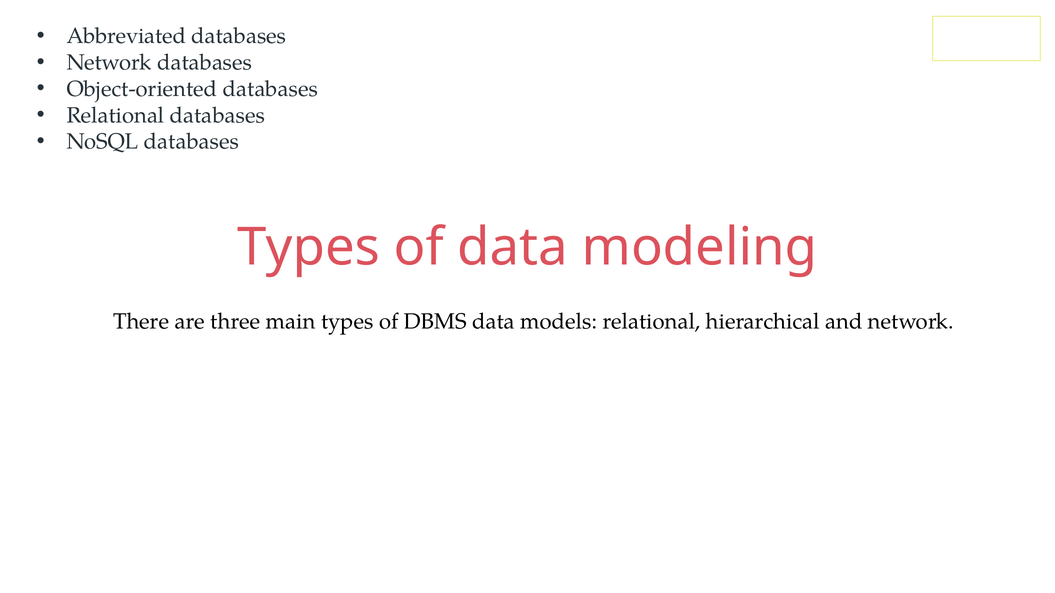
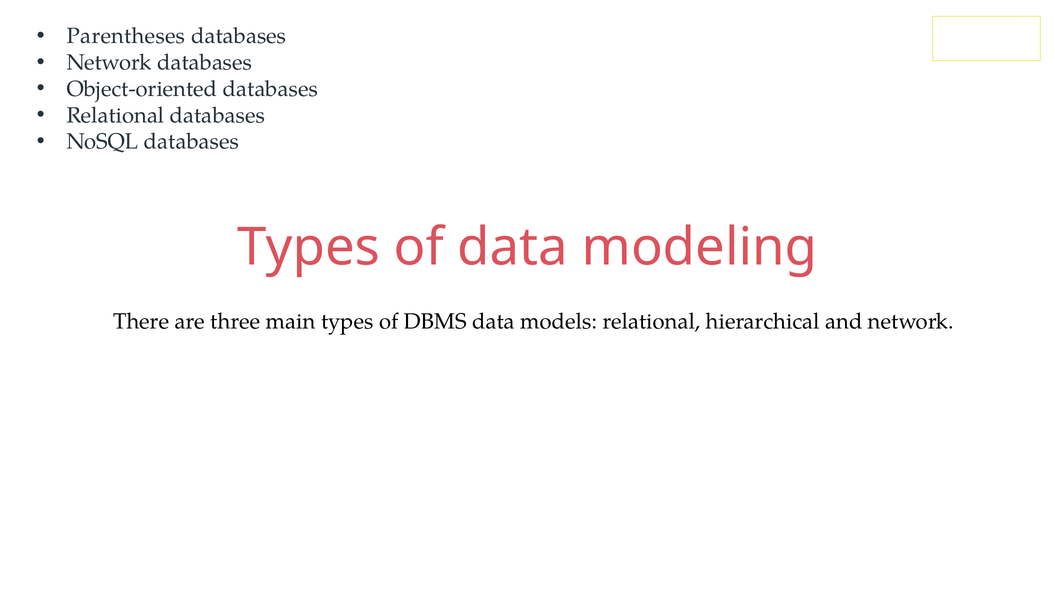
Abbreviated: Abbreviated -> Parentheses
